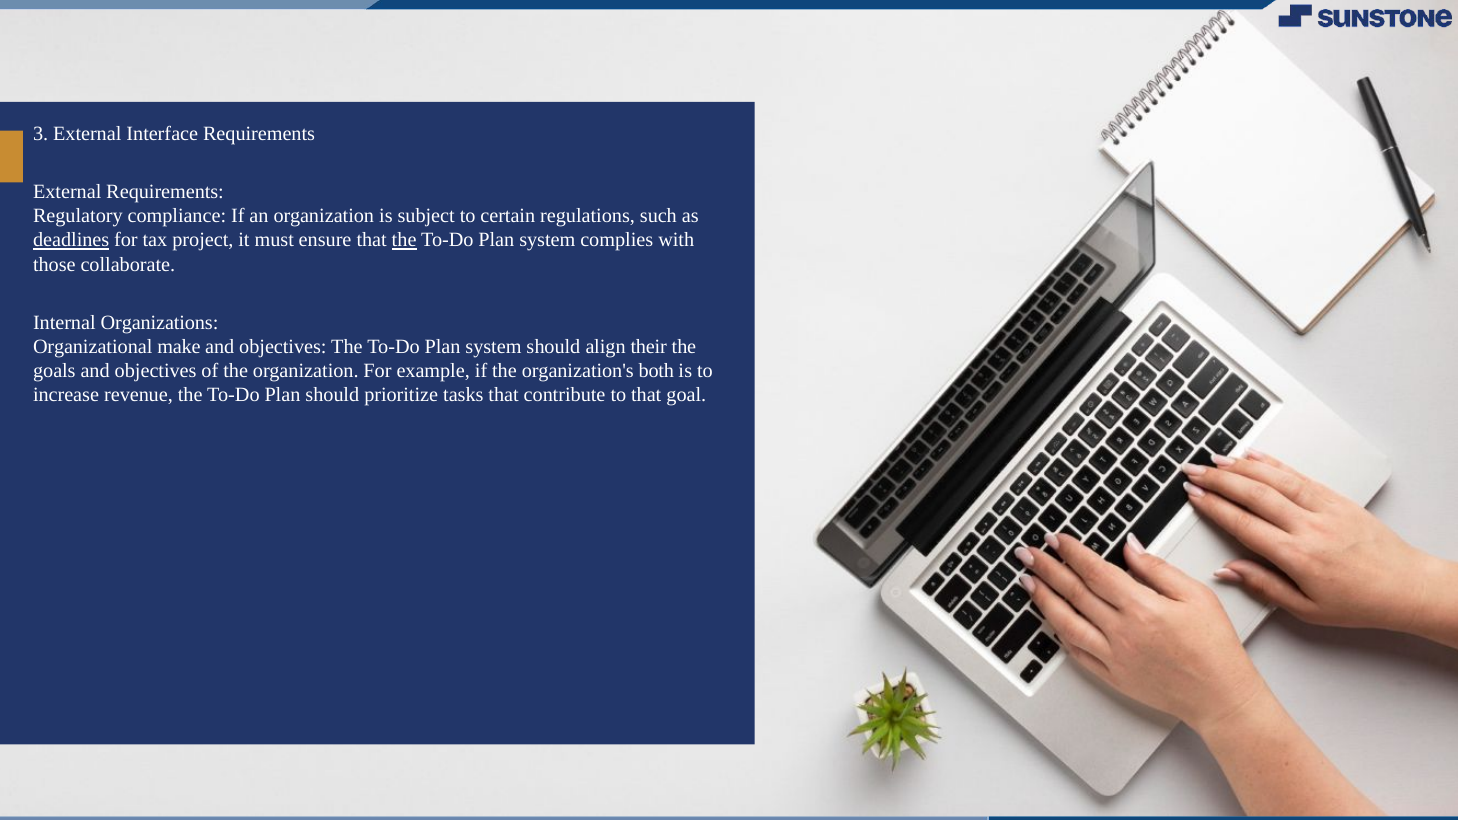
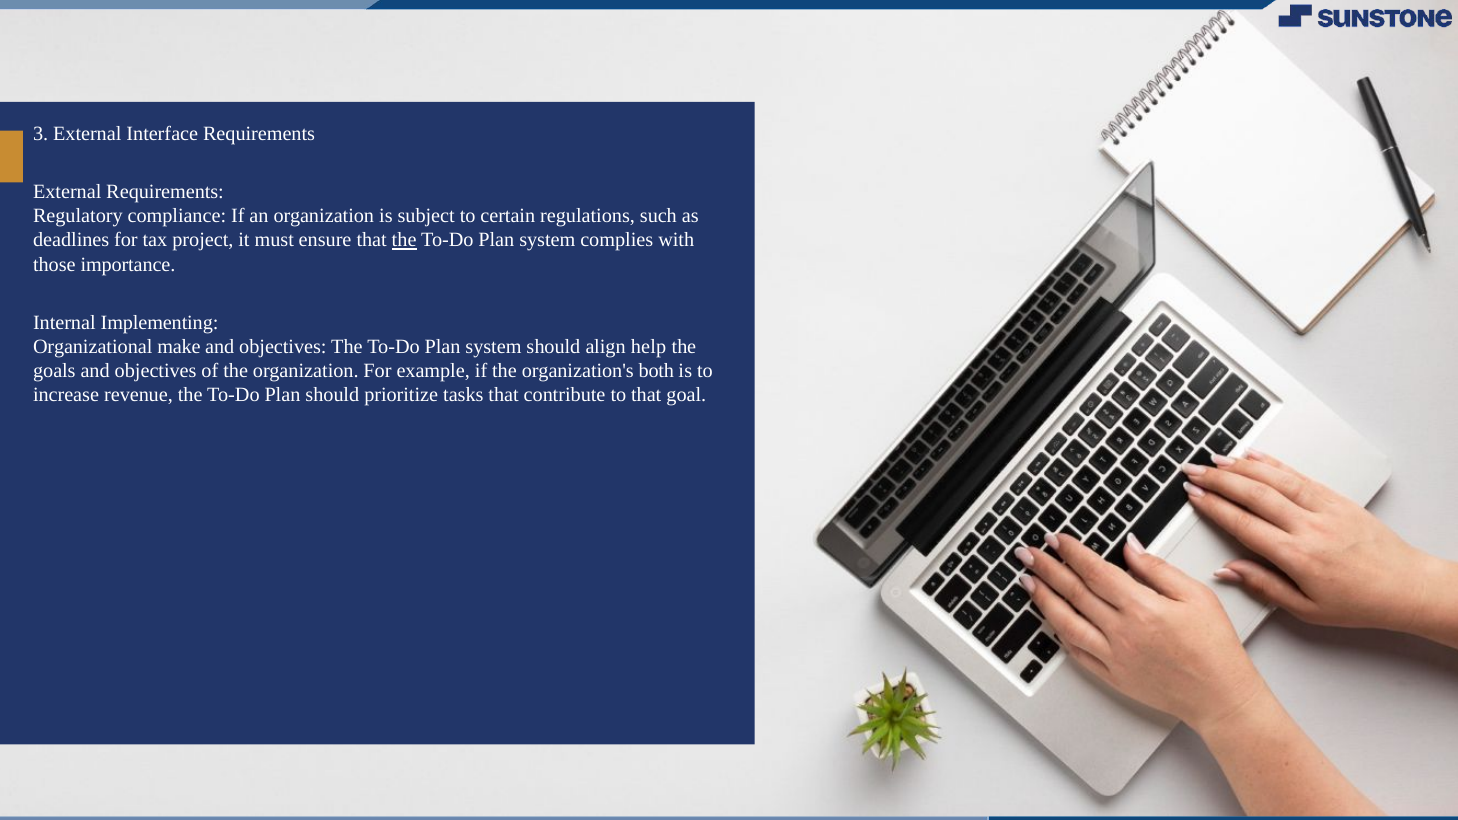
deadlines underline: present -> none
collaborate: collaborate -> importance
Organizations: Organizations -> Implementing
their: their -> help
